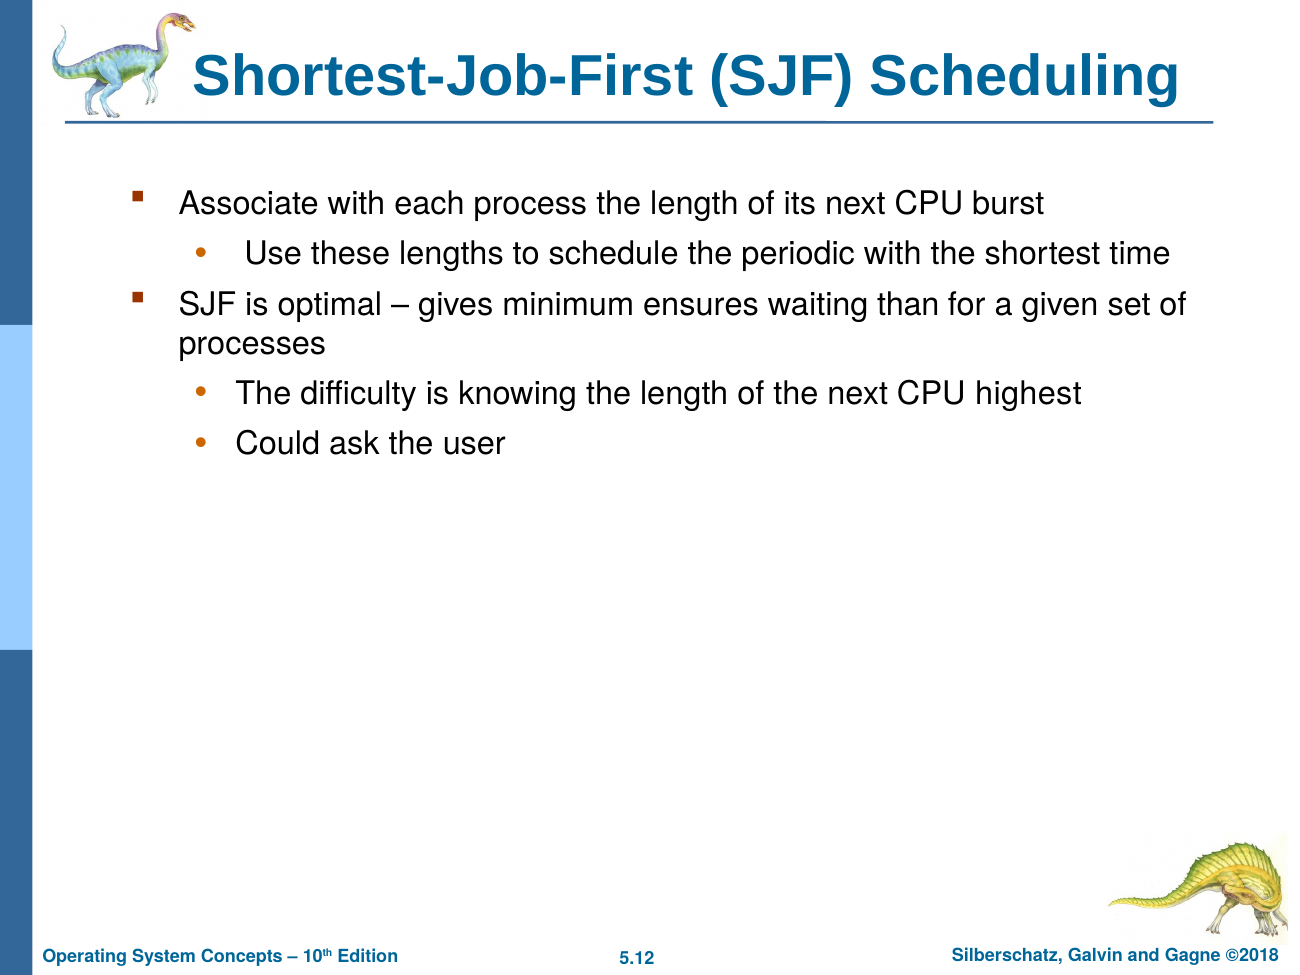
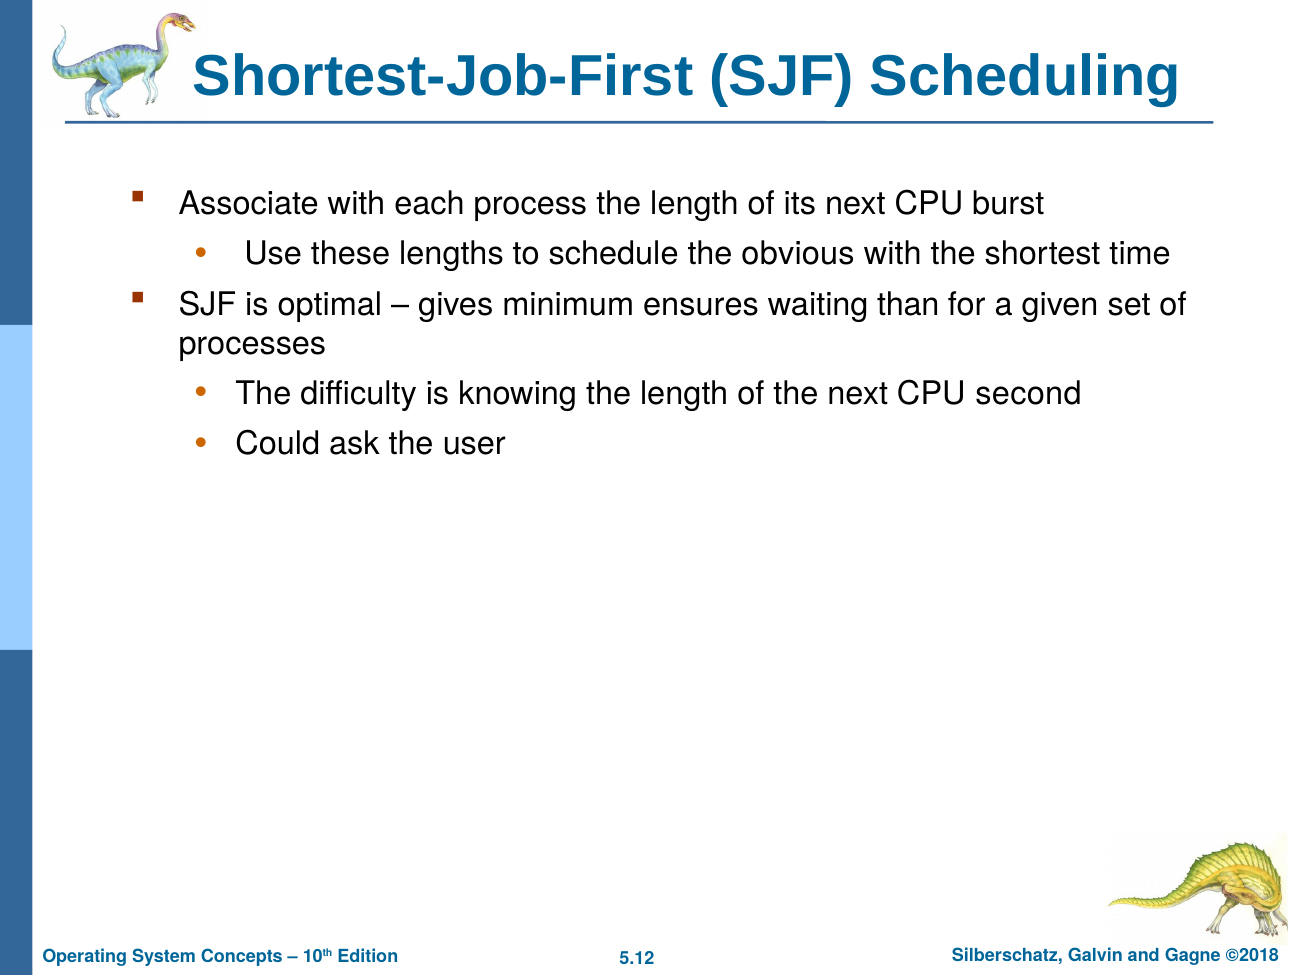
periodic: periodic -> obvious
highest: highest -> second
